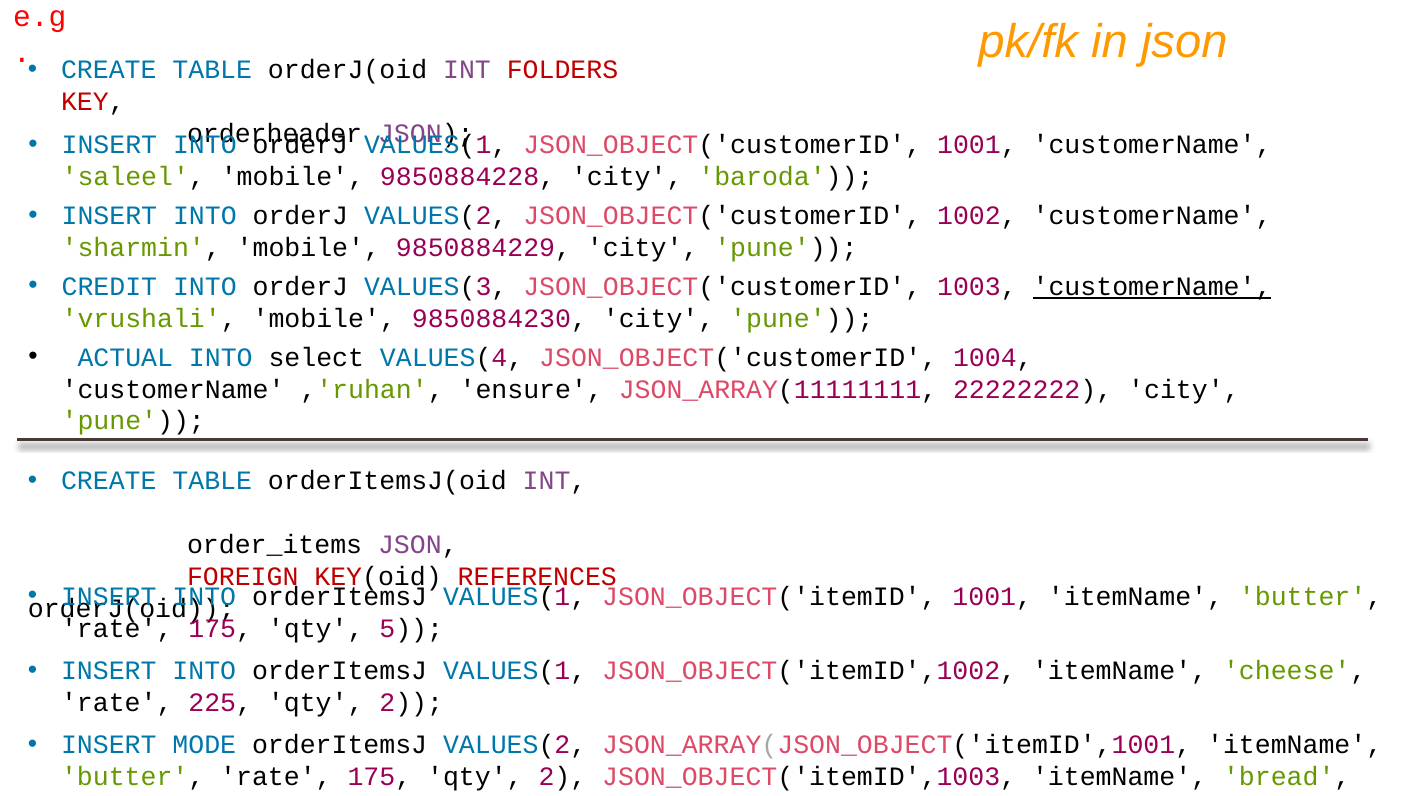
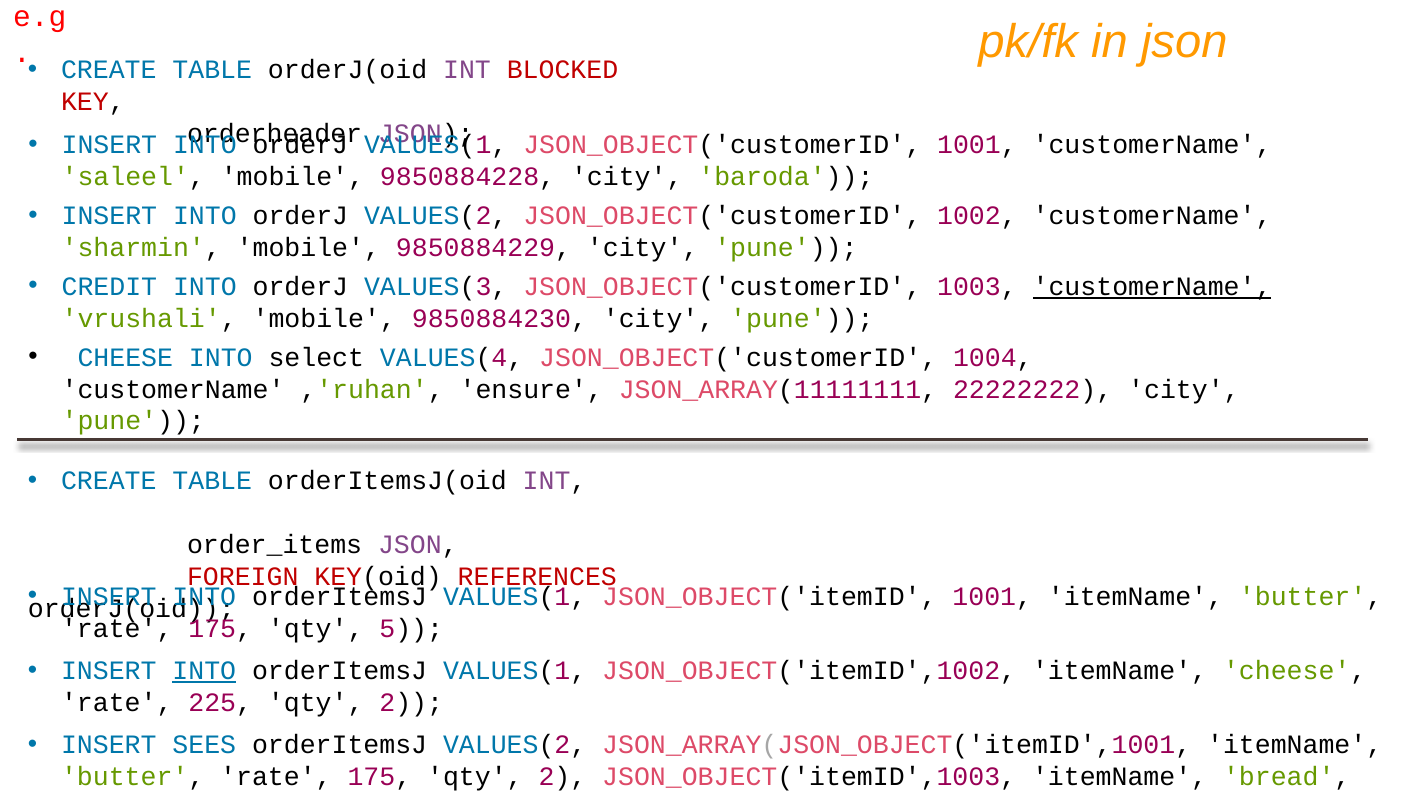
FOLDERS: FOLDERS -> BLOCKED
ACTUAL at (125, 357): ACTUAL -> CHEESE
INTO at (204, 671) underline: none -> present
MODE: MODE -> SEES
